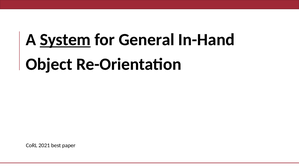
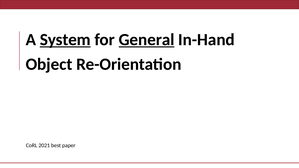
General underline: none -> present
